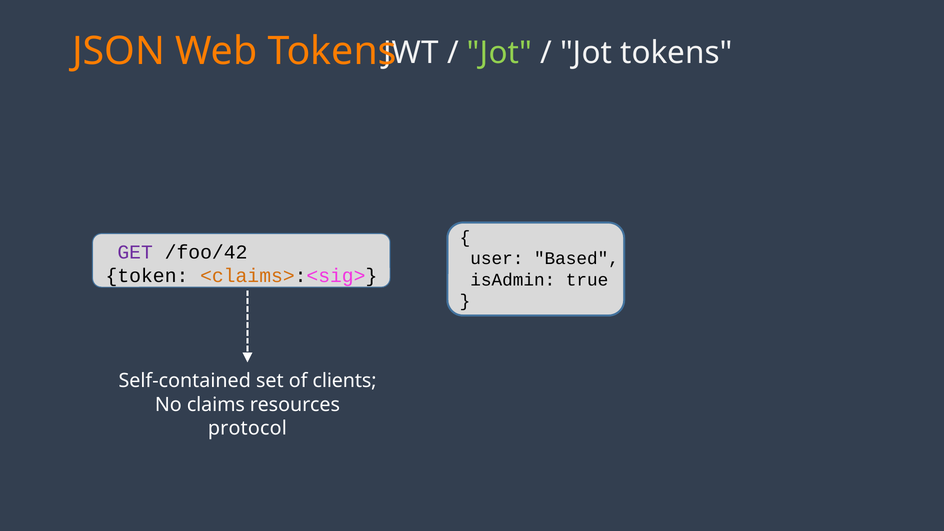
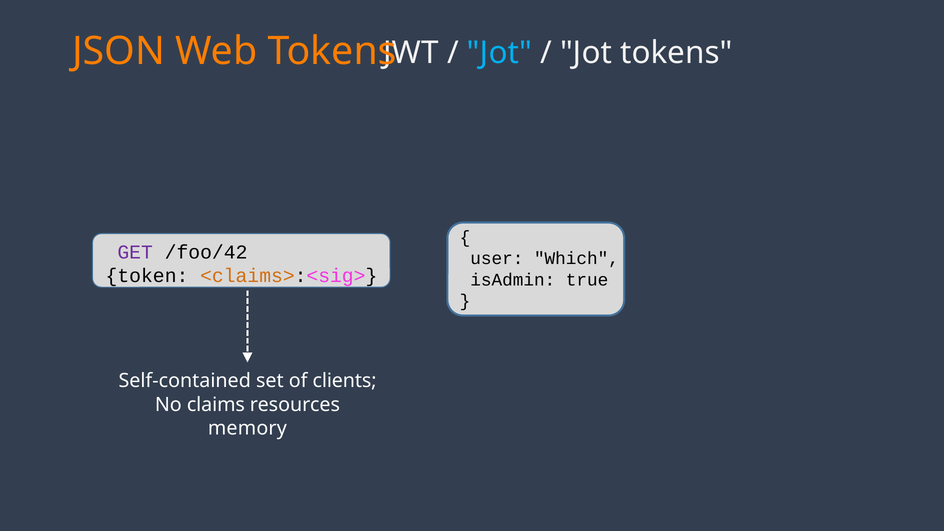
Jot at (499, 53) colour: light green -> light blue
Based: Based -> Which
protocol: protocol -> memory
